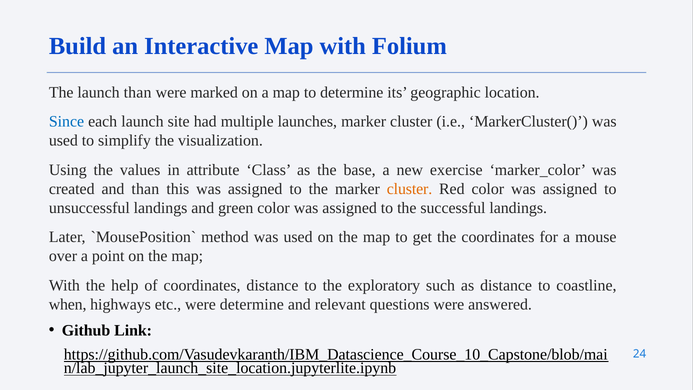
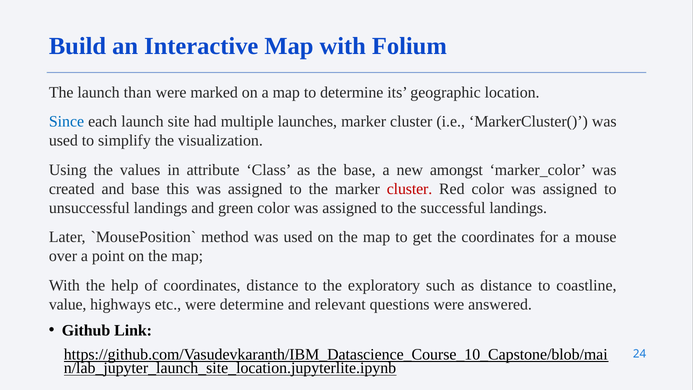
exercise: exercise -> amongst
and than: than -> base
cluster at (410, 189) colour: orange -> red
when: when -> value
